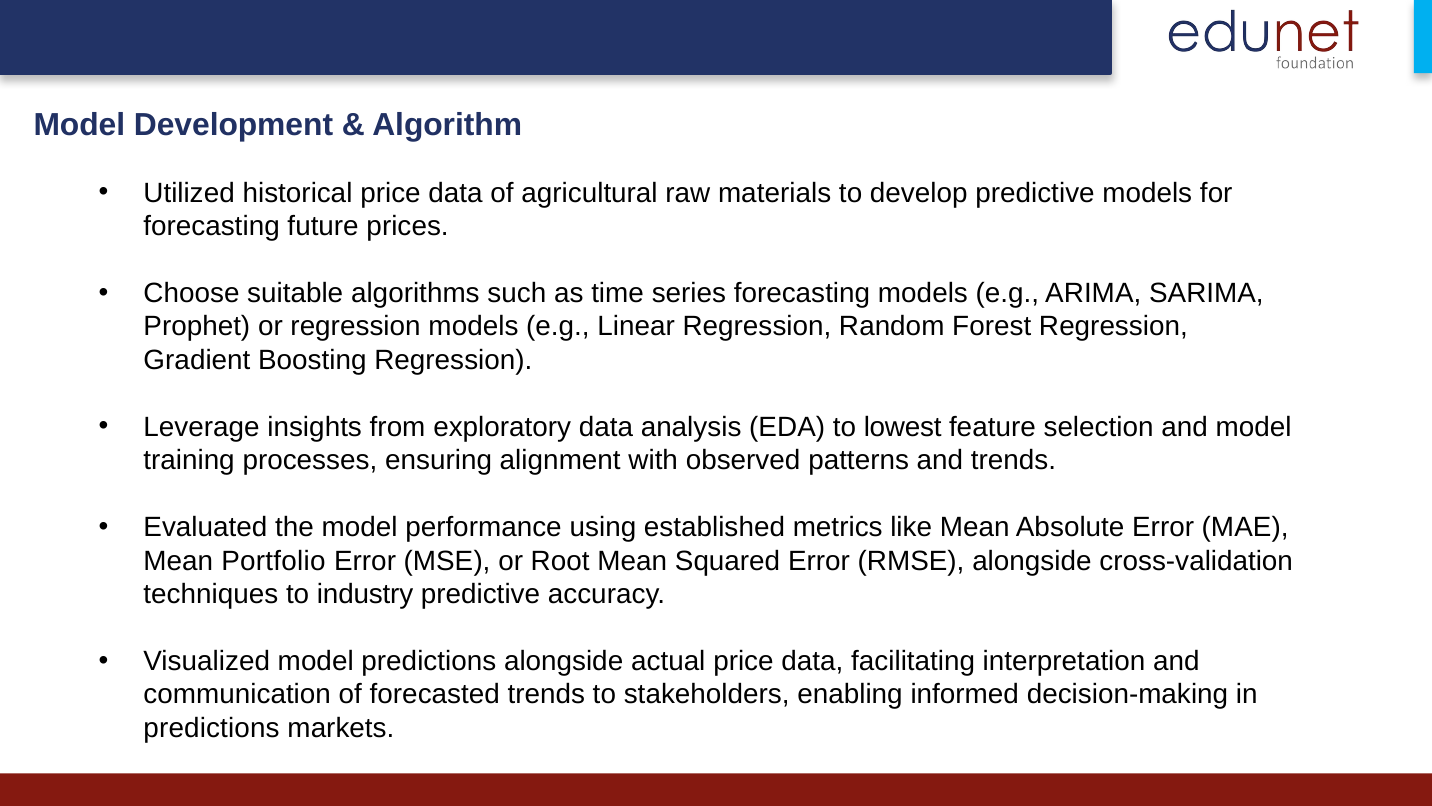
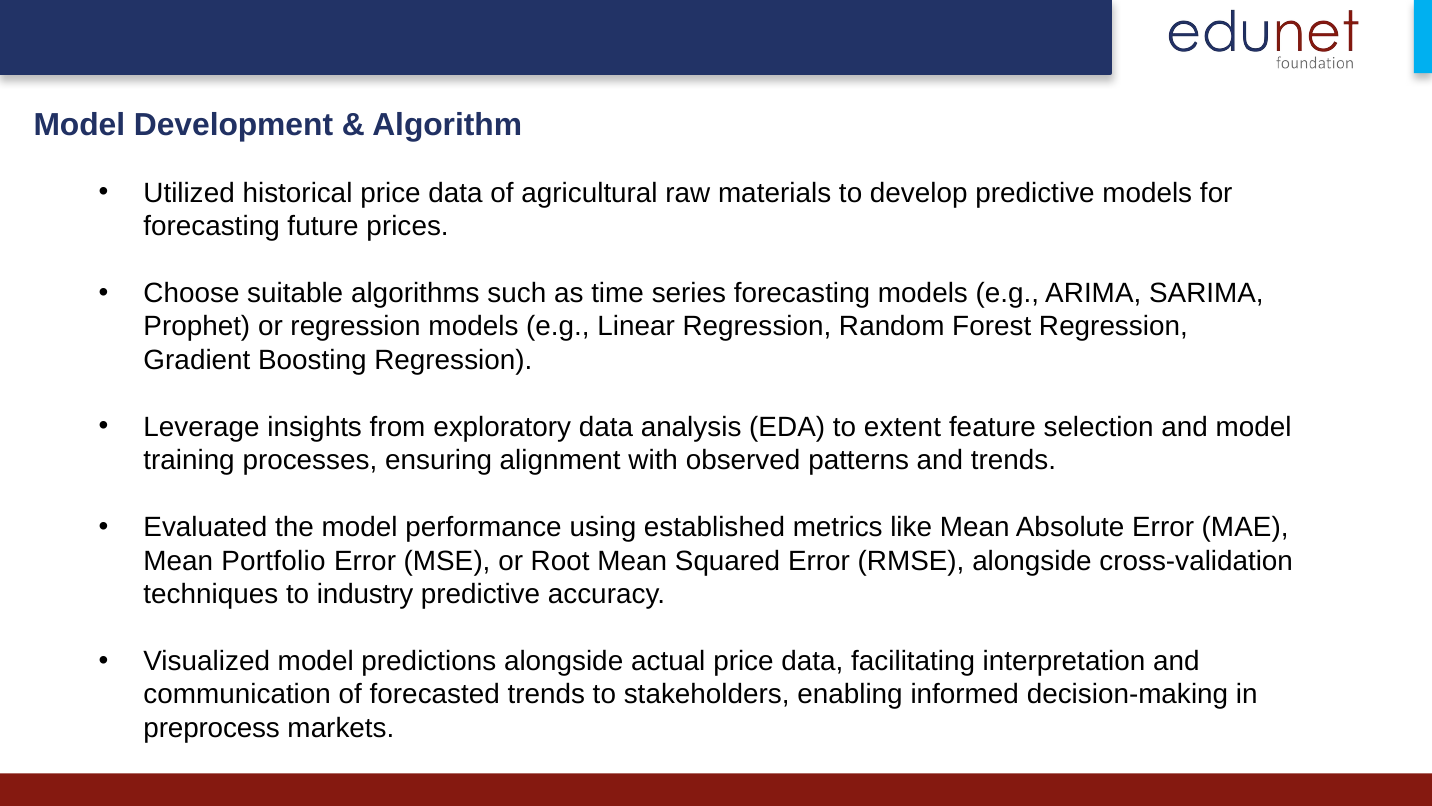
lowest: lowest -> extent
predictions at (212, 728): predictions -> preprocess
